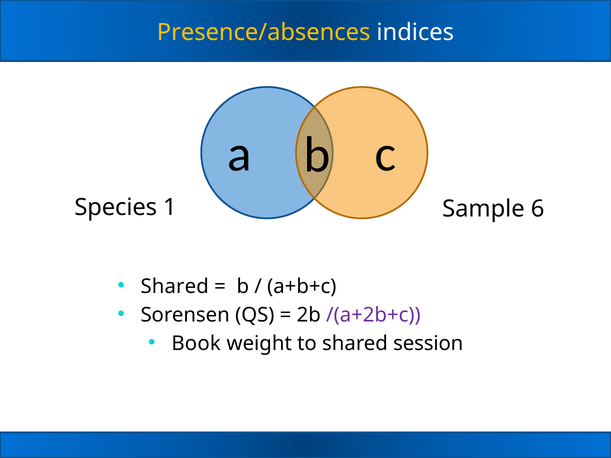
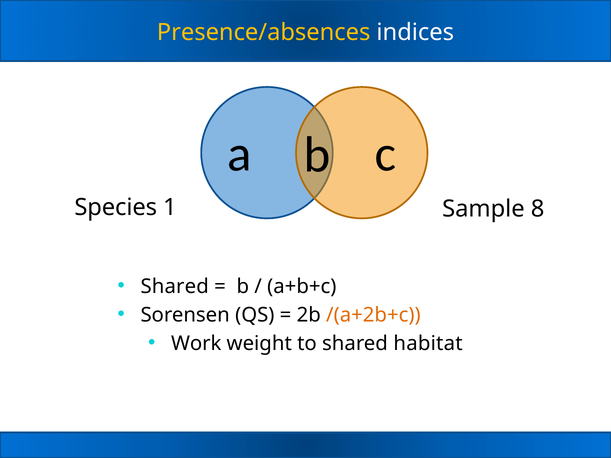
6: 6 -> 8
/(a+2b+c colour: purple -> orange
Book: Book -> Work
session: session -> habitat
